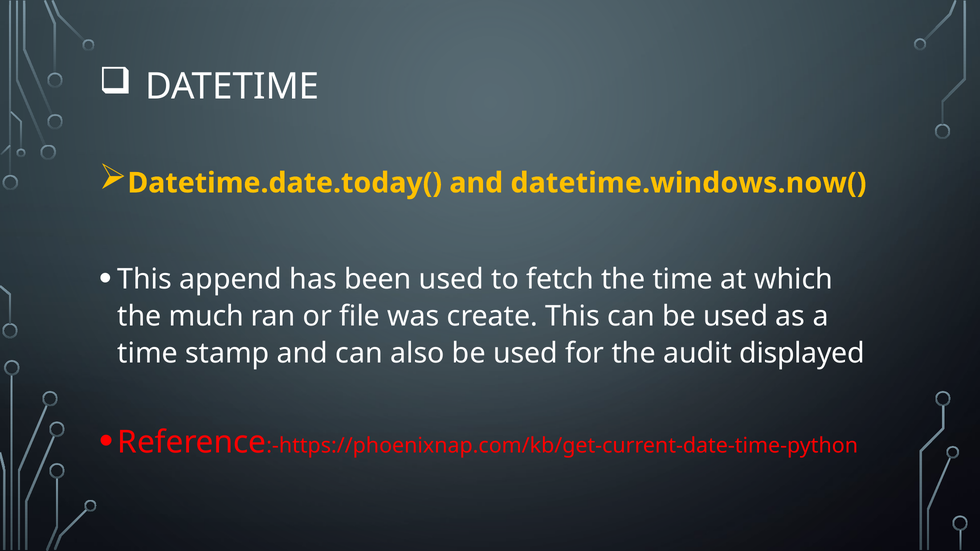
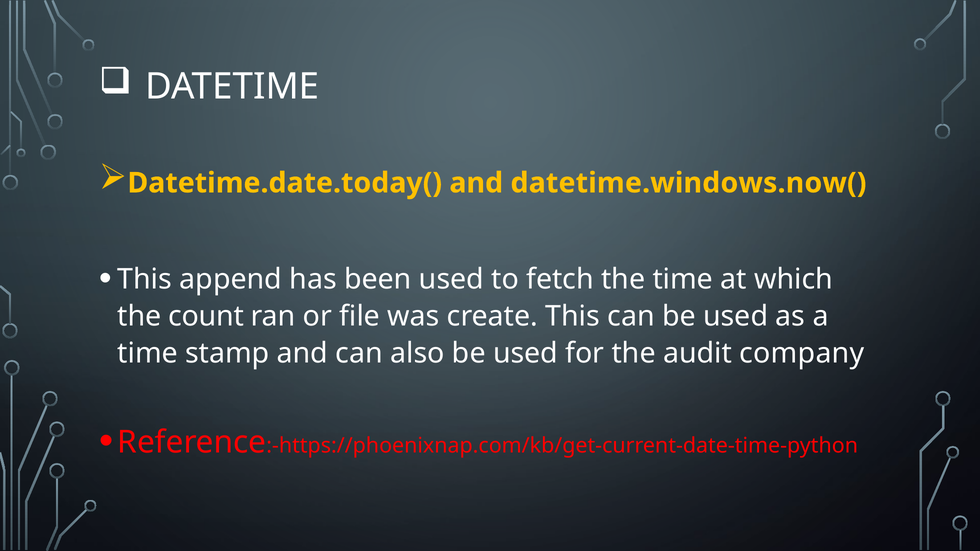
much: much -> count
displayed: displayed -> company
